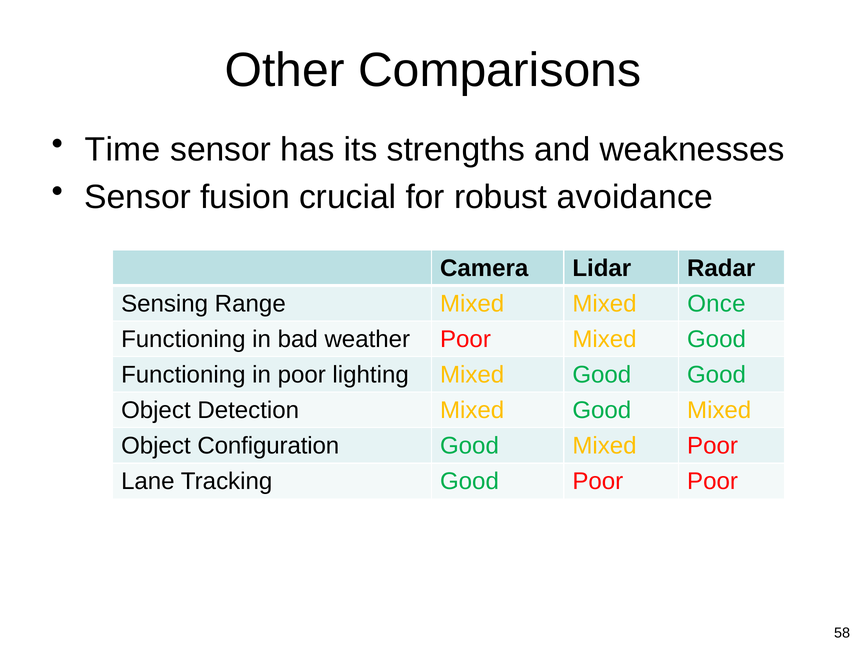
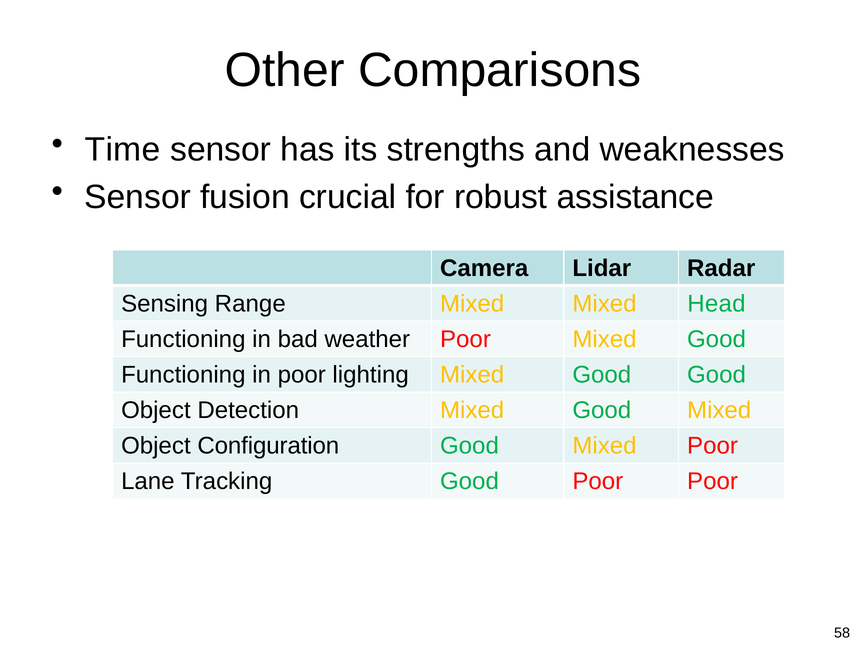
avoidance: avoidance -> assistance
Once: Once -> Head
